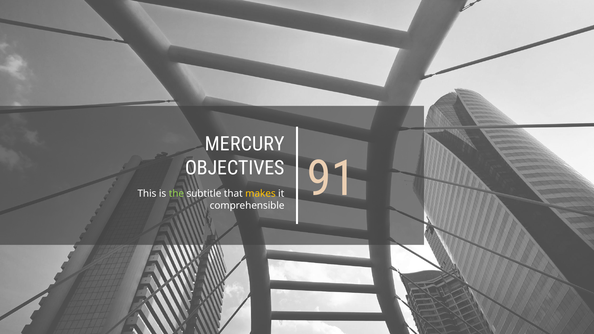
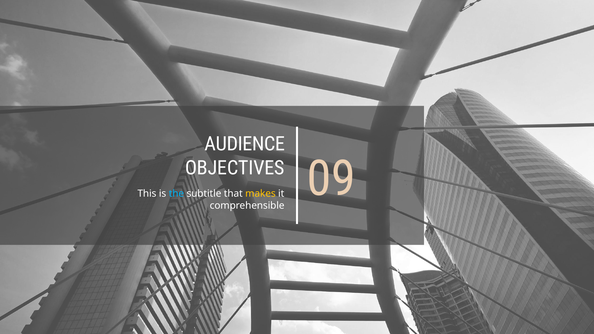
MERCURY: MERCURY -> AUDIENCE
91: 91 -> 09
the colour: light green -> light blue
